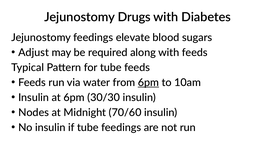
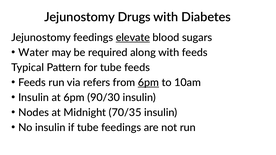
elevate underline: none -> present
Adjust: Adjust -> Water
water: water -> refers
30/30: 30/30 -> 90/30
70/60: 70/60 -> 70/35
